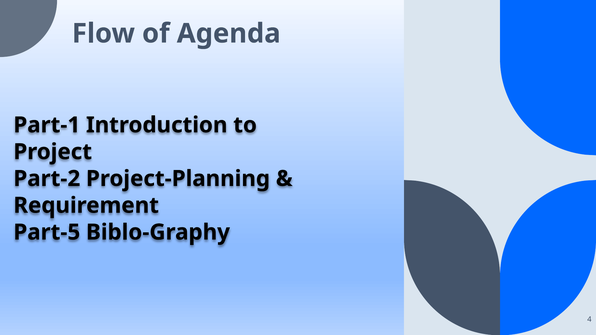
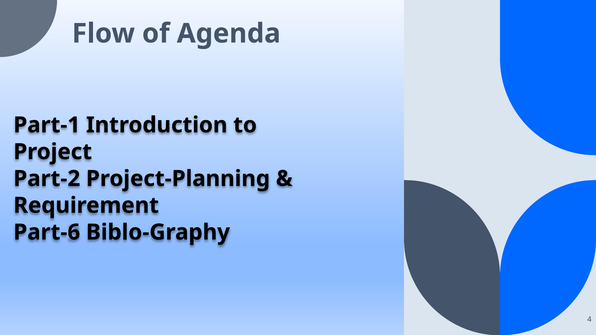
Part-5: Part-5 -> Part-6
